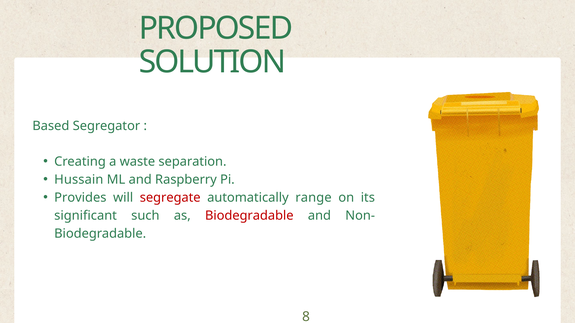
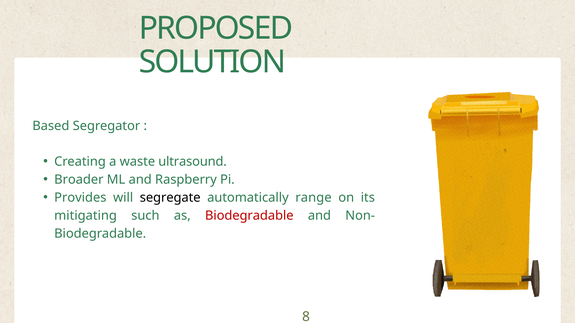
separation: separation -> ultrasound
Hussain: Hussain -> Broader
segregate colour: red -> black
significant: significant -> mitigating
